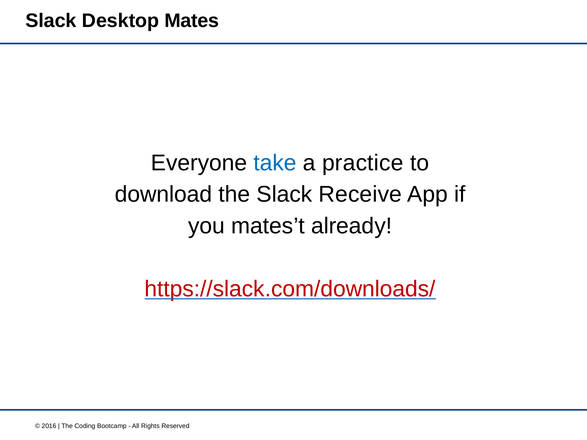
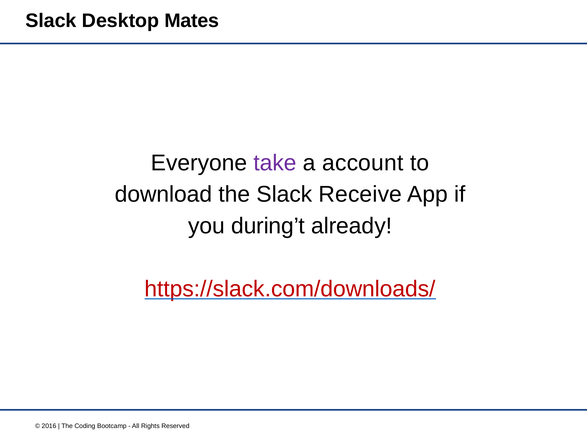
take colour: blue -> purple
practice: practice -> account
mates’t: mates’t -> during’t
